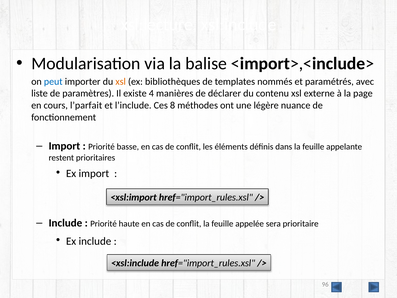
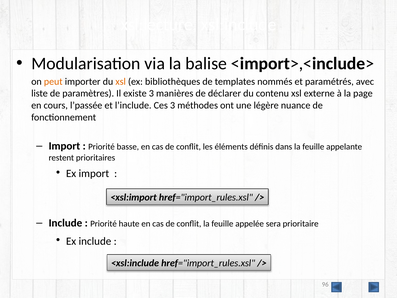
peut colour: blue -> orange
existe 4: 4 -> 3
l’parfait: l’parfait -> l’passée
Ces 8: 8 -> 3
